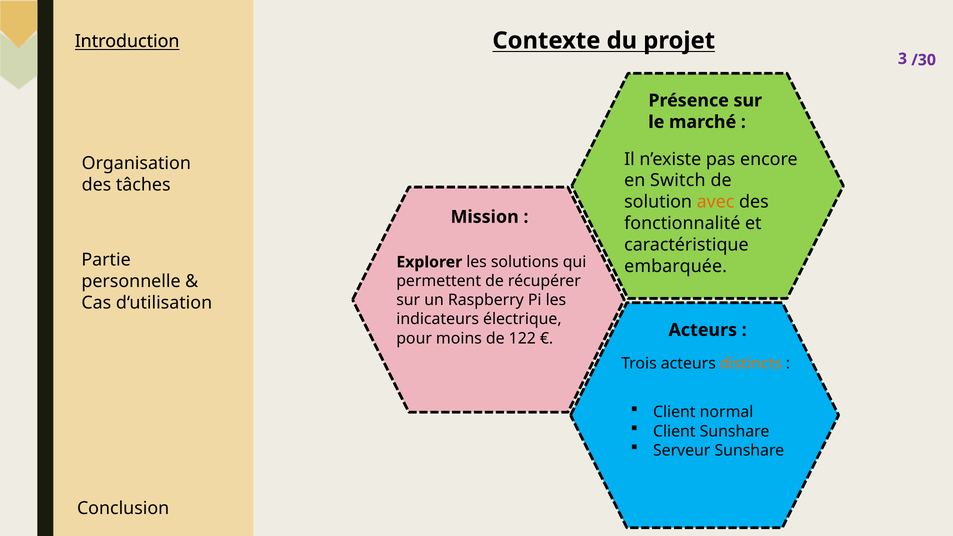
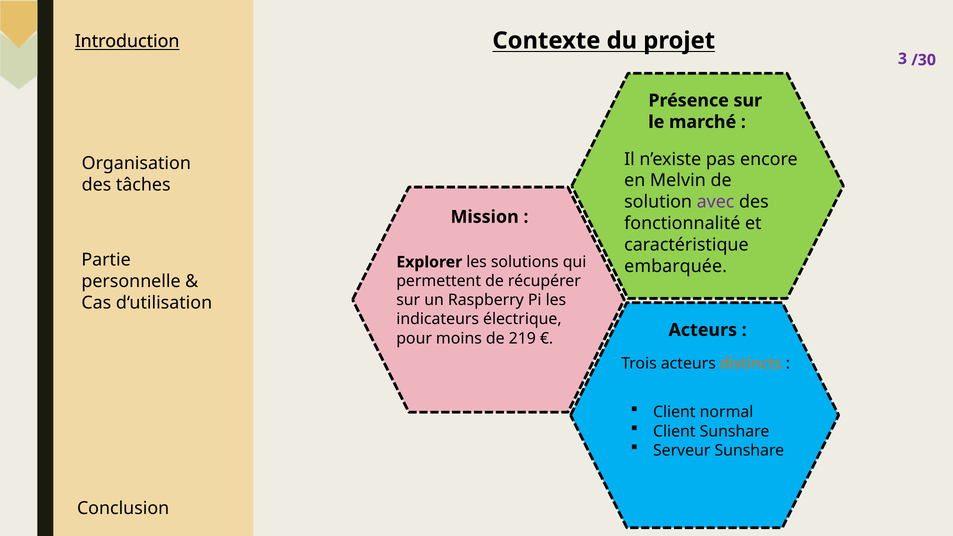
Switch: Switch -> Melvin
avec colour: orange -> purple
122: 122 -> 219
